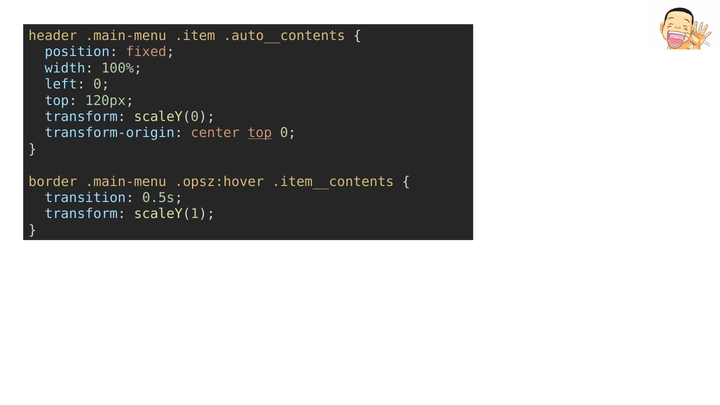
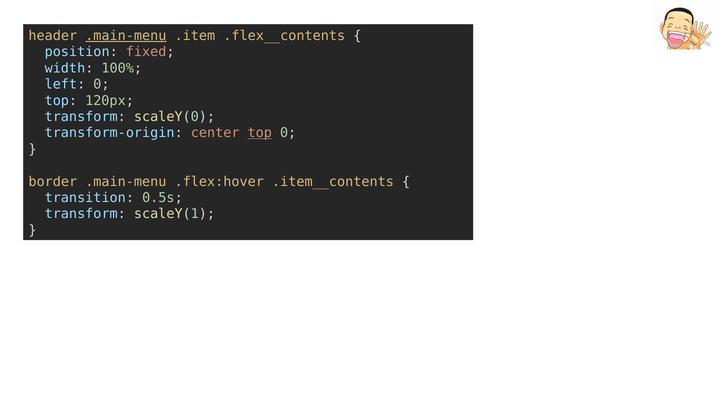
.main-menu at (126, 36) underline: none -> present
.auto__contents: .auto__contents -> .flex__contents
.opsz:hover: .opsz:hover -> .flex:hover
